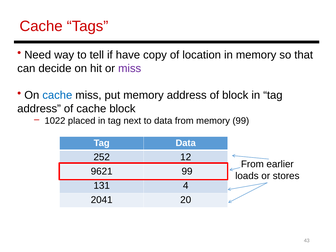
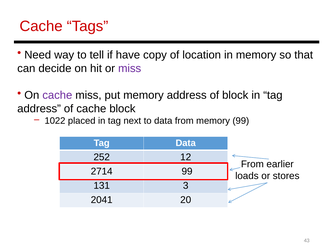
cache at (57, 95) colour: blue -> purple
9621: 9621 -> 2714
4: 4 -> 3
